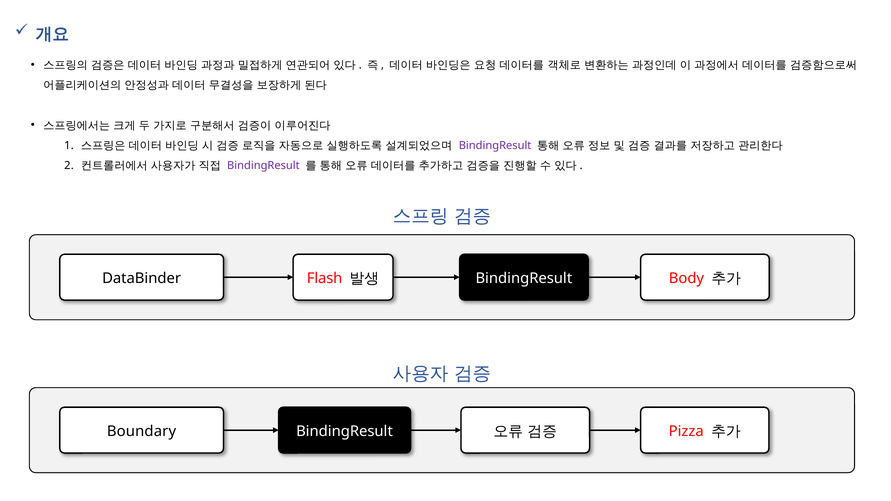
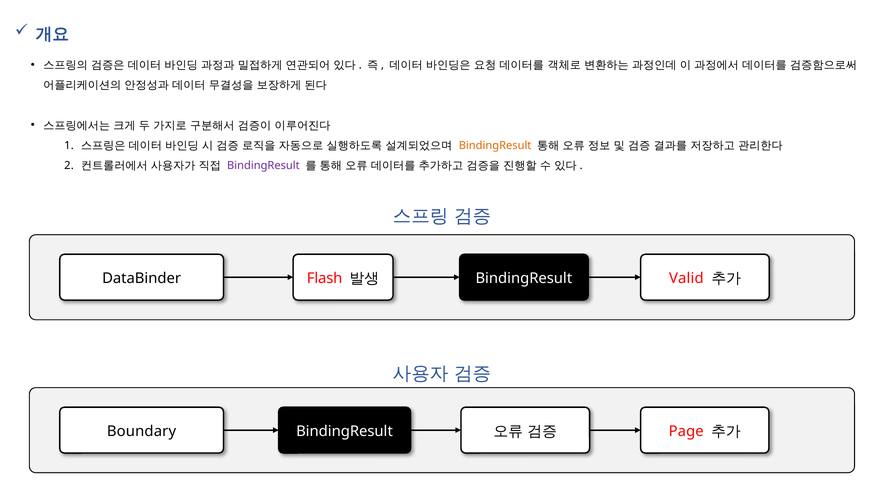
BindingResult at (495, 145) colour: purple -> orange
Body: Body -> Valid
Pizza: Pizza -> Page
